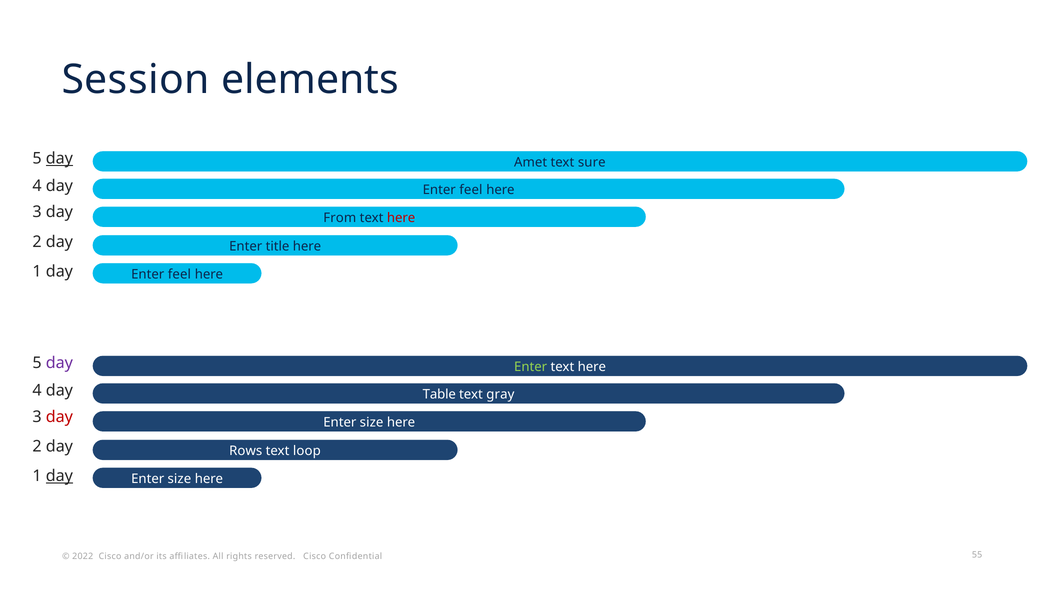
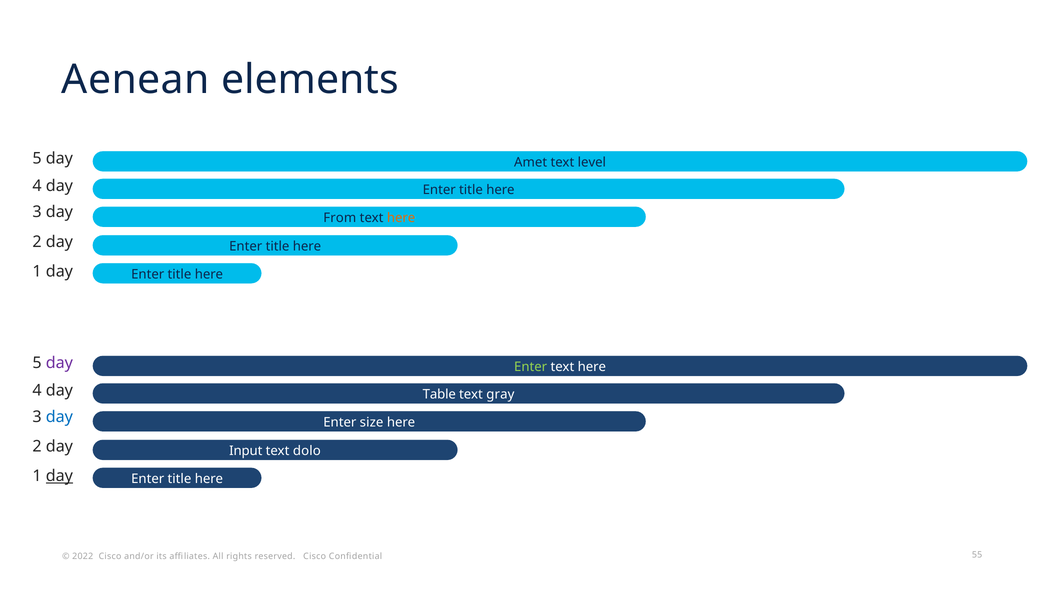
Session: Session -> Aenean
day at (59, 158) underline: present -> none
sure: sure -> level
feel at (471, 190): feel -> title
here at (401, 218) colour: red -> orange
feel at (179, 274): feel -> title
day at (59, 417) colour: red -> blue
Rows: Rows -> Input
loop: loop -> dolo
size at (179, 479): size -> title
